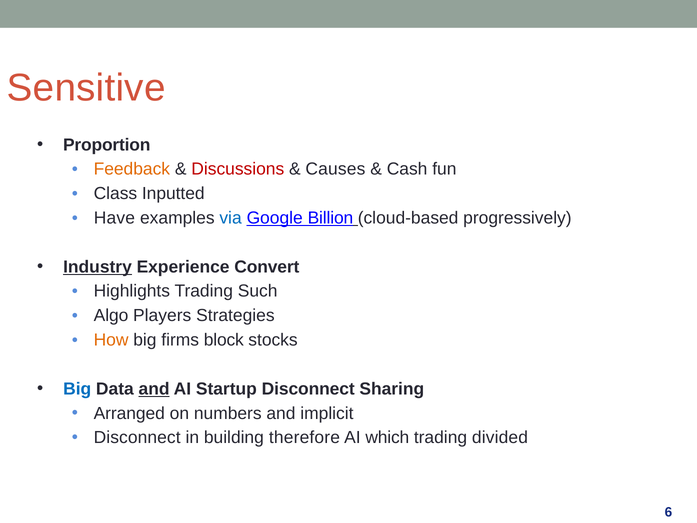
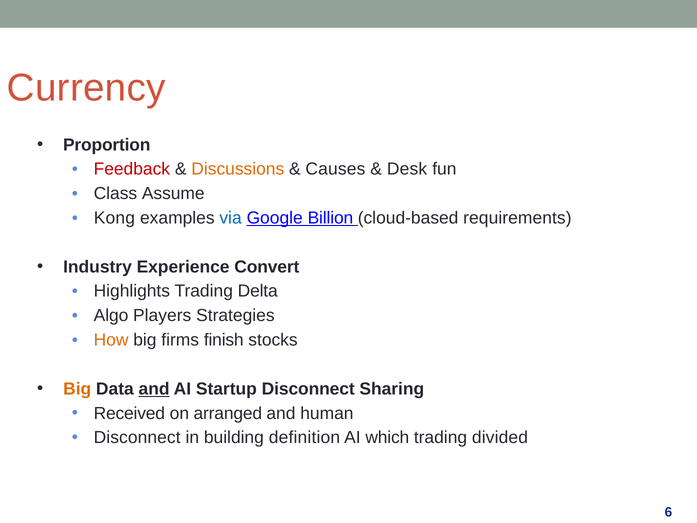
Sensitive: Sensitive -> Currency
Feedback colour: orange -> red
Discussions colour: red -> orange
Cash: Cash -> Desk
Inputted: Inputted -> Assume
Have: Have -> Kong
progressively: progressively -> requirements
Industry underline: present -> none
Such: Such -> Delta
block: block -> finish
Big at (77, 389) colour: blue -> orange
Arranged: Arranged -> Received
numbers: numbers -> arranged
implicit: implicit -> human
therefore: therefore -> definition
